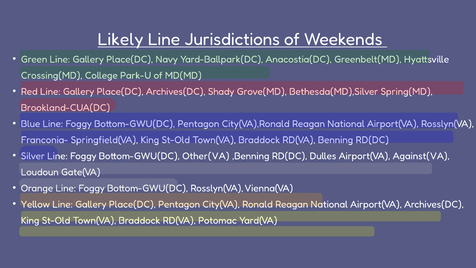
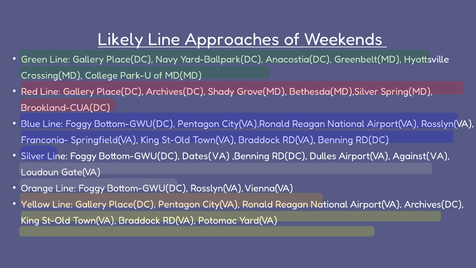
Jurisdictions: Jurisdictions -> Approaches
Other(VA: Other(VA -> Dates(VA
